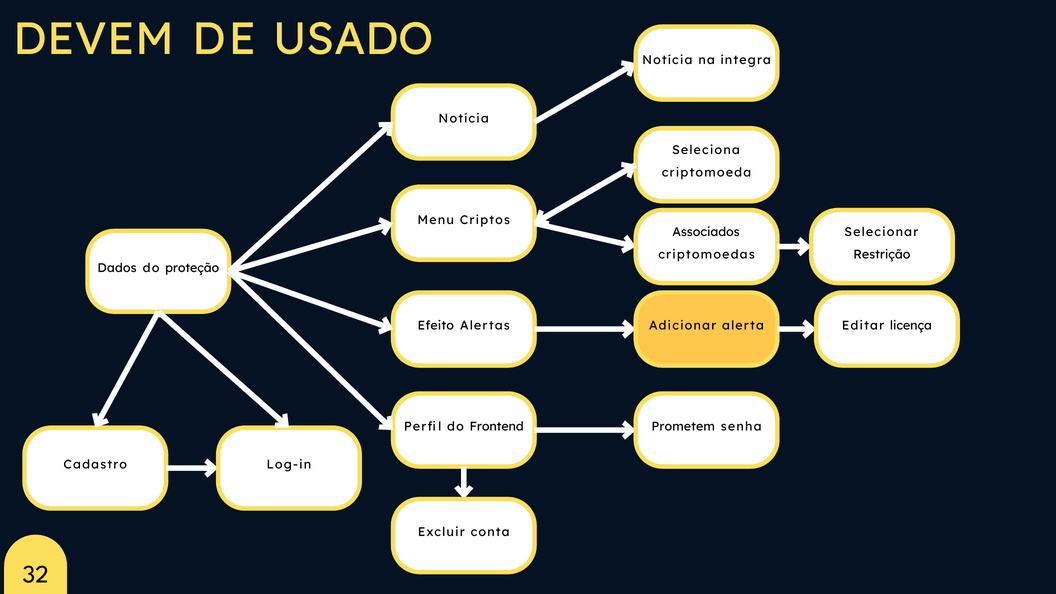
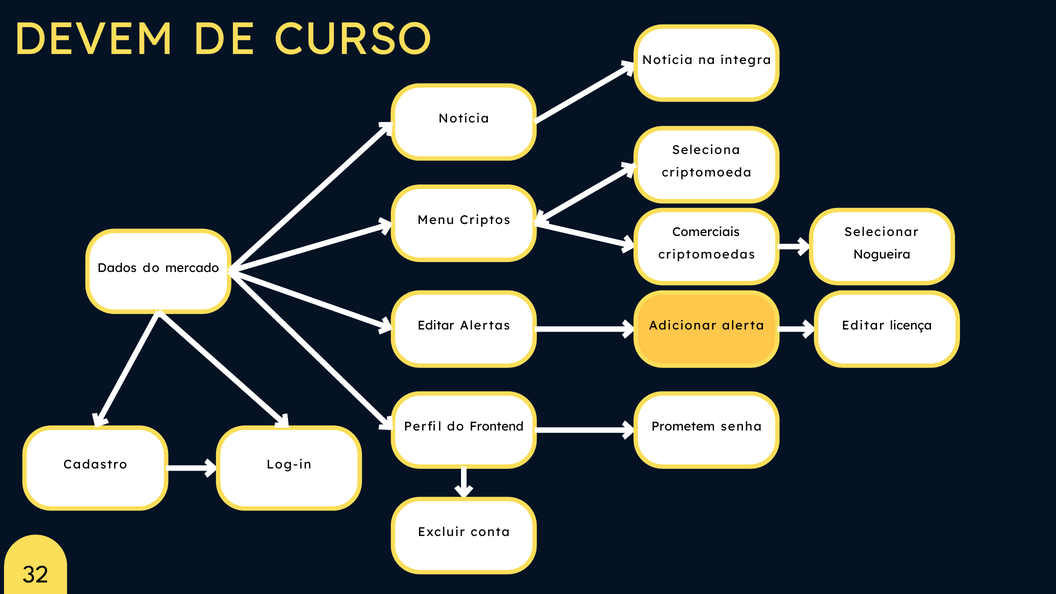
USADO: USADO -> CURSO
Associados: Associados -> Comerciais
Restrição: Restrição -> Nogueira
proteção: proteção -> mercado
Efeito at (436, 326): Efeito -> Editar
